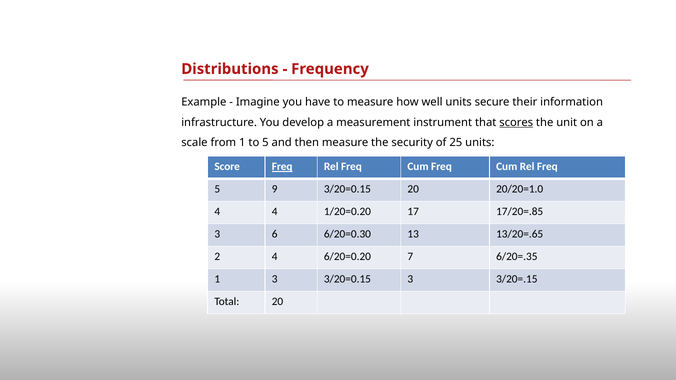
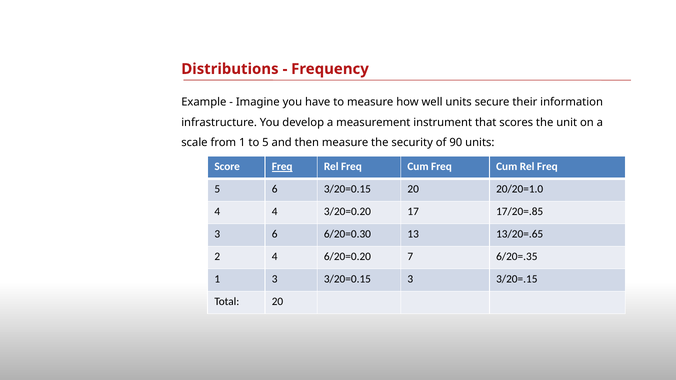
scores underline: present -> none
25: 25 -> 90
5 9: 9 -> 6
1/20=0.20: 1/20=0.20 -> 3/20=0.20
